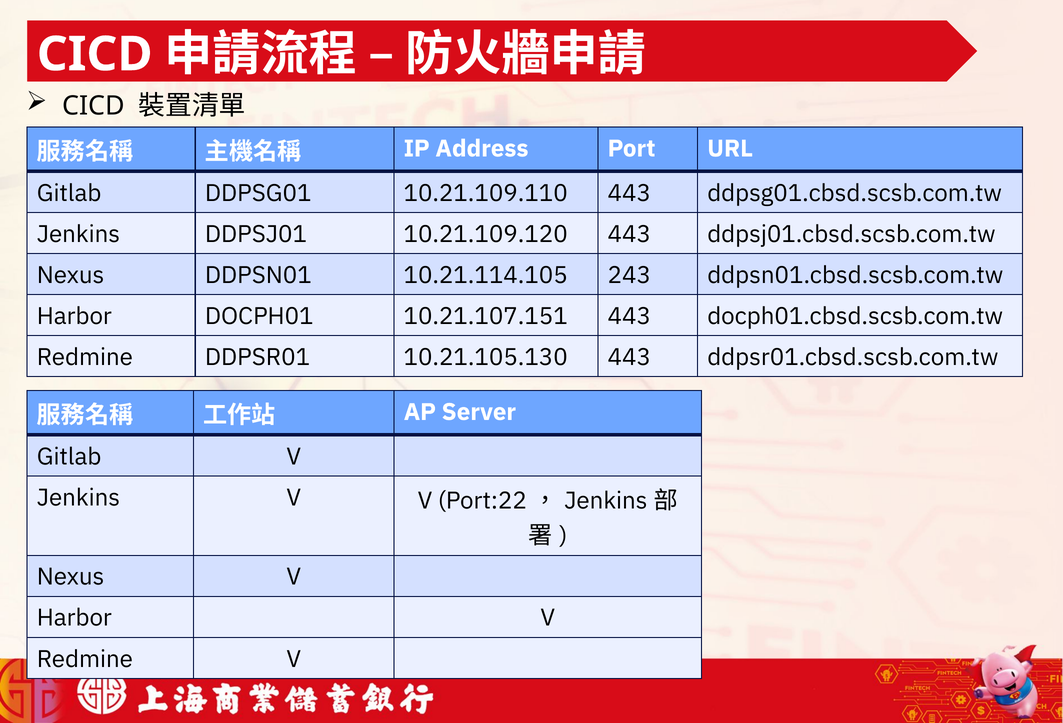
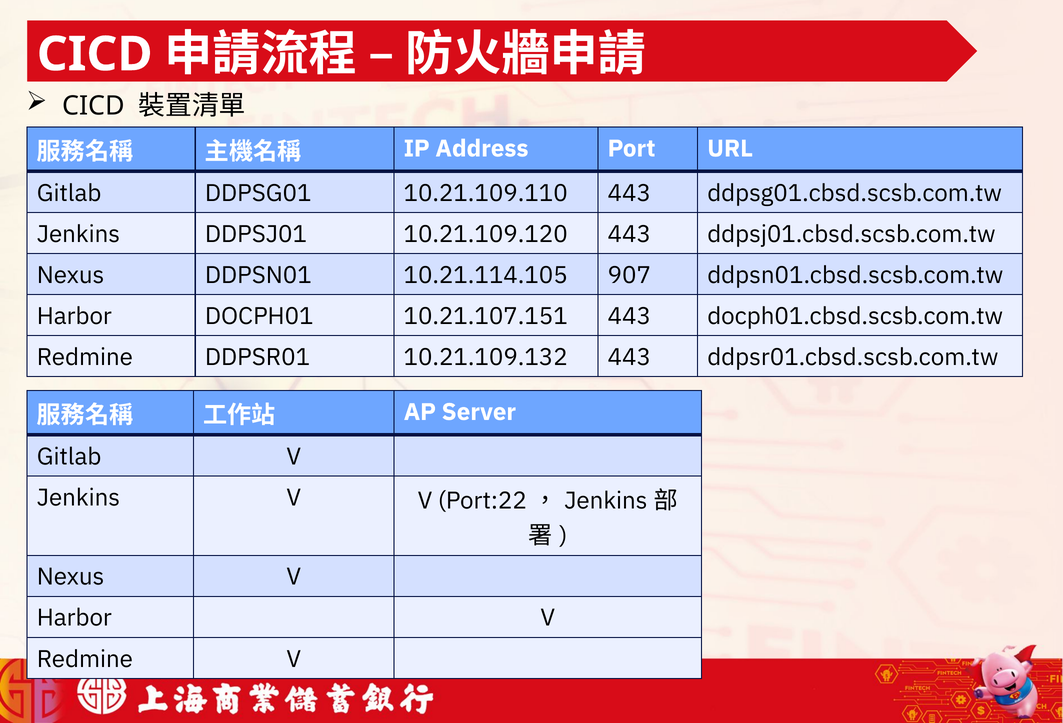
243: 243 -> 907
10.21.105.130: 10.21.105.130 -> 10.21.109.132
